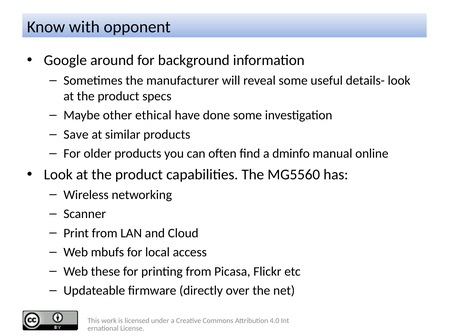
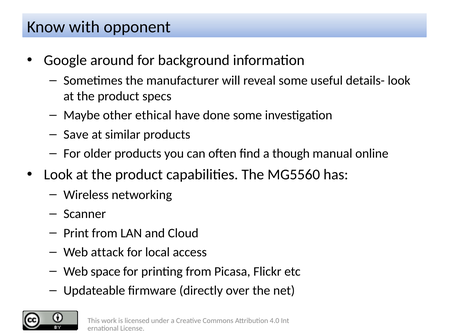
dminfo: dminfo -> though
mbufs: mbufs -> attack
these: these -> space
